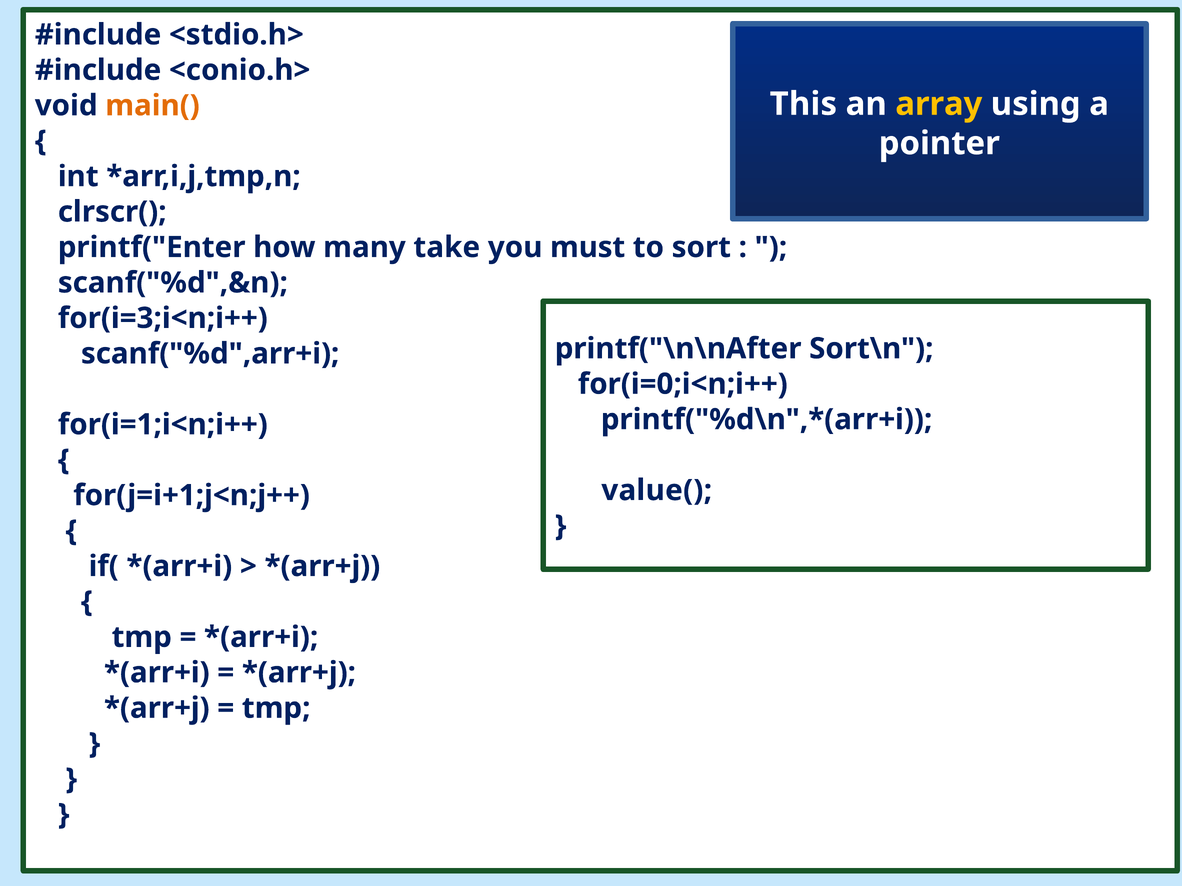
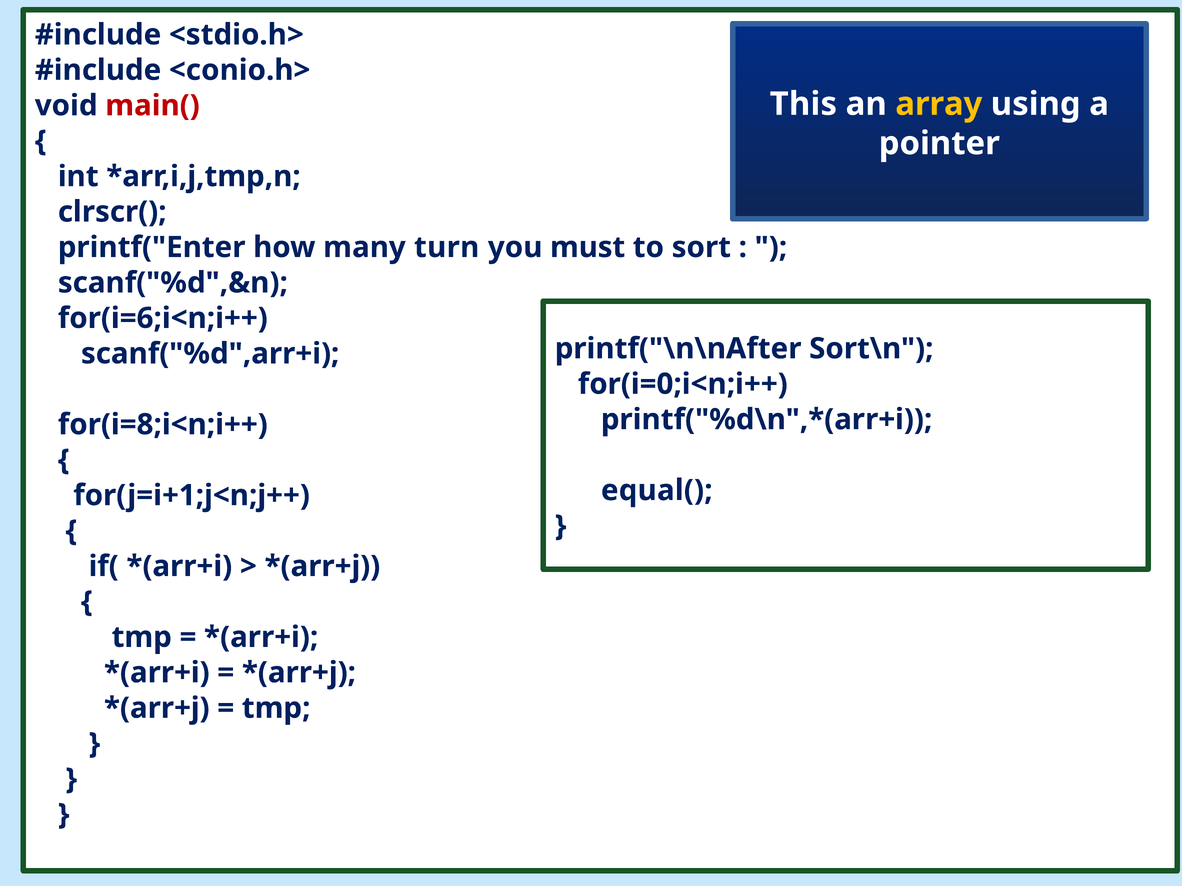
main( colour: orange -> red
take: take -> turn
for(i=3;i<n;i++: for(i=3;i<n;i++ -> for(i=6;i<n;i++
for(i=1;i<n;i++: for(i=1;i<n;i++ -> for(i=8;i<n;i++
value(: value( -> equal(
